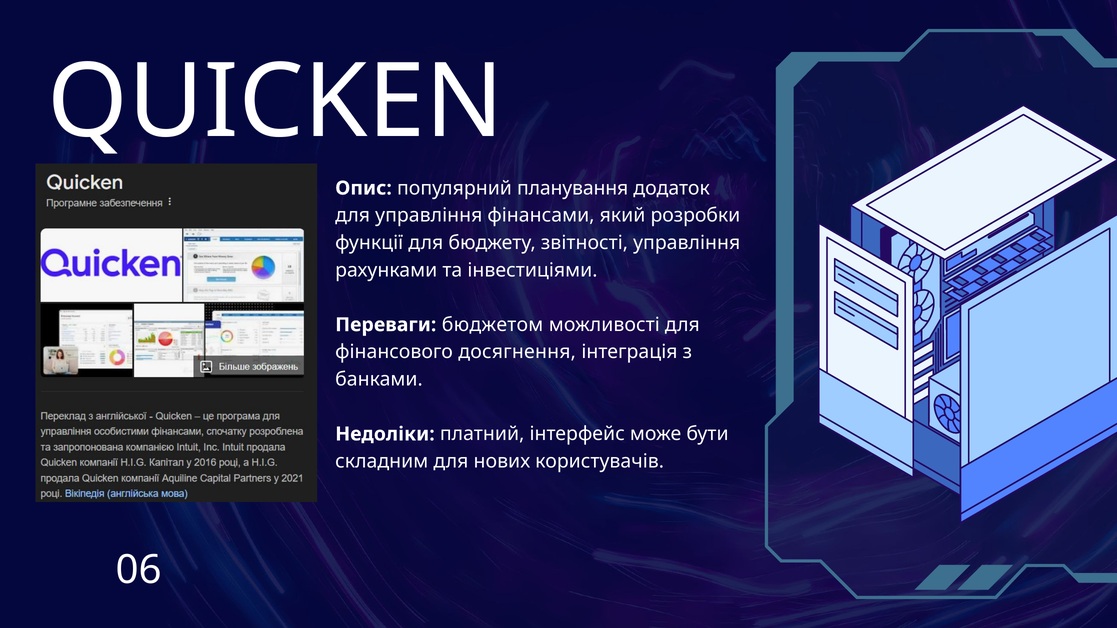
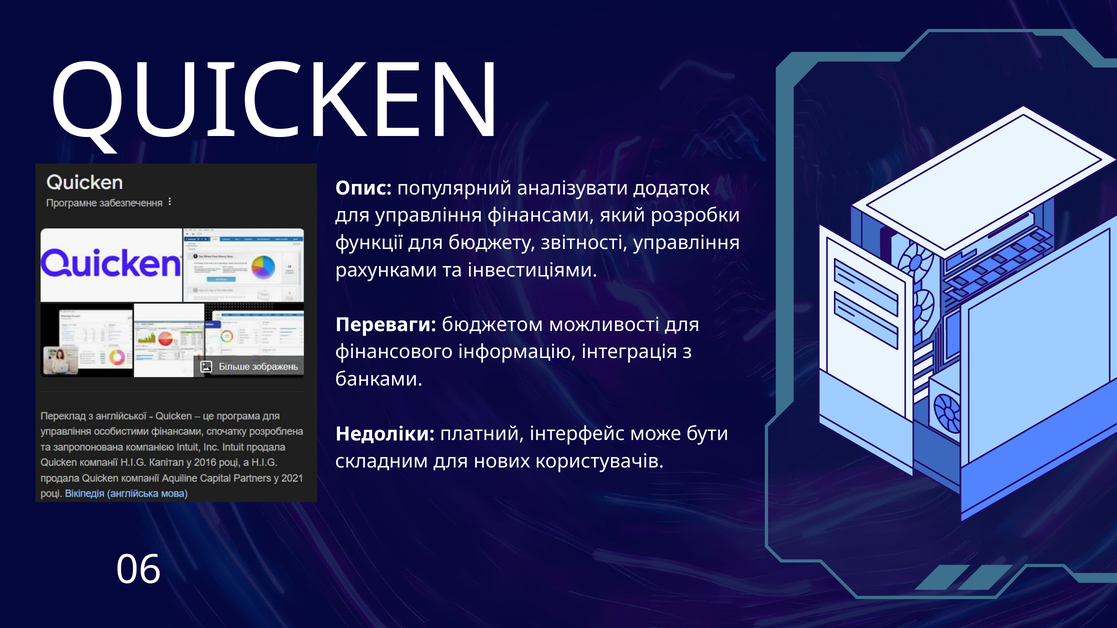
планування: планування -> аналізувати
досягнення: досягнення -> інформацію
